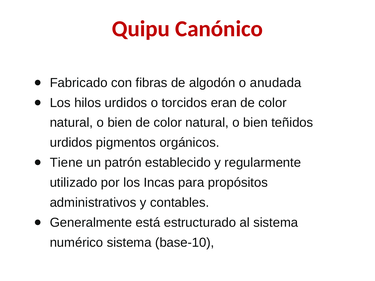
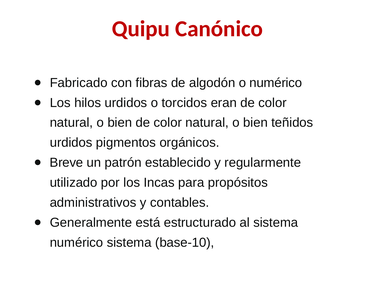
o anudada: anudada -> numérico
Tiene: Tiene -> Breve
